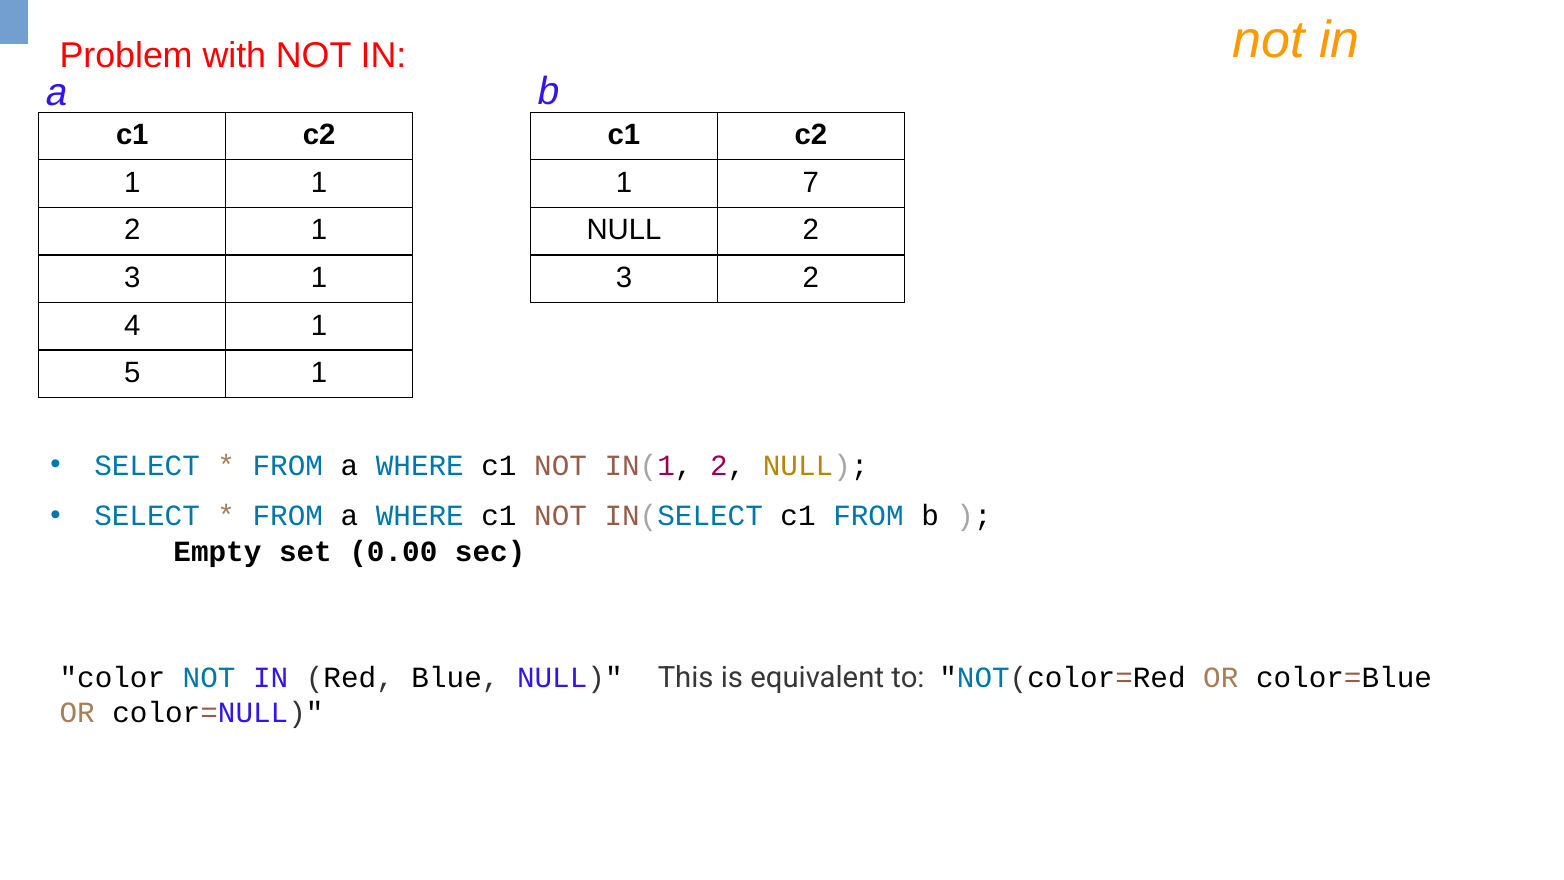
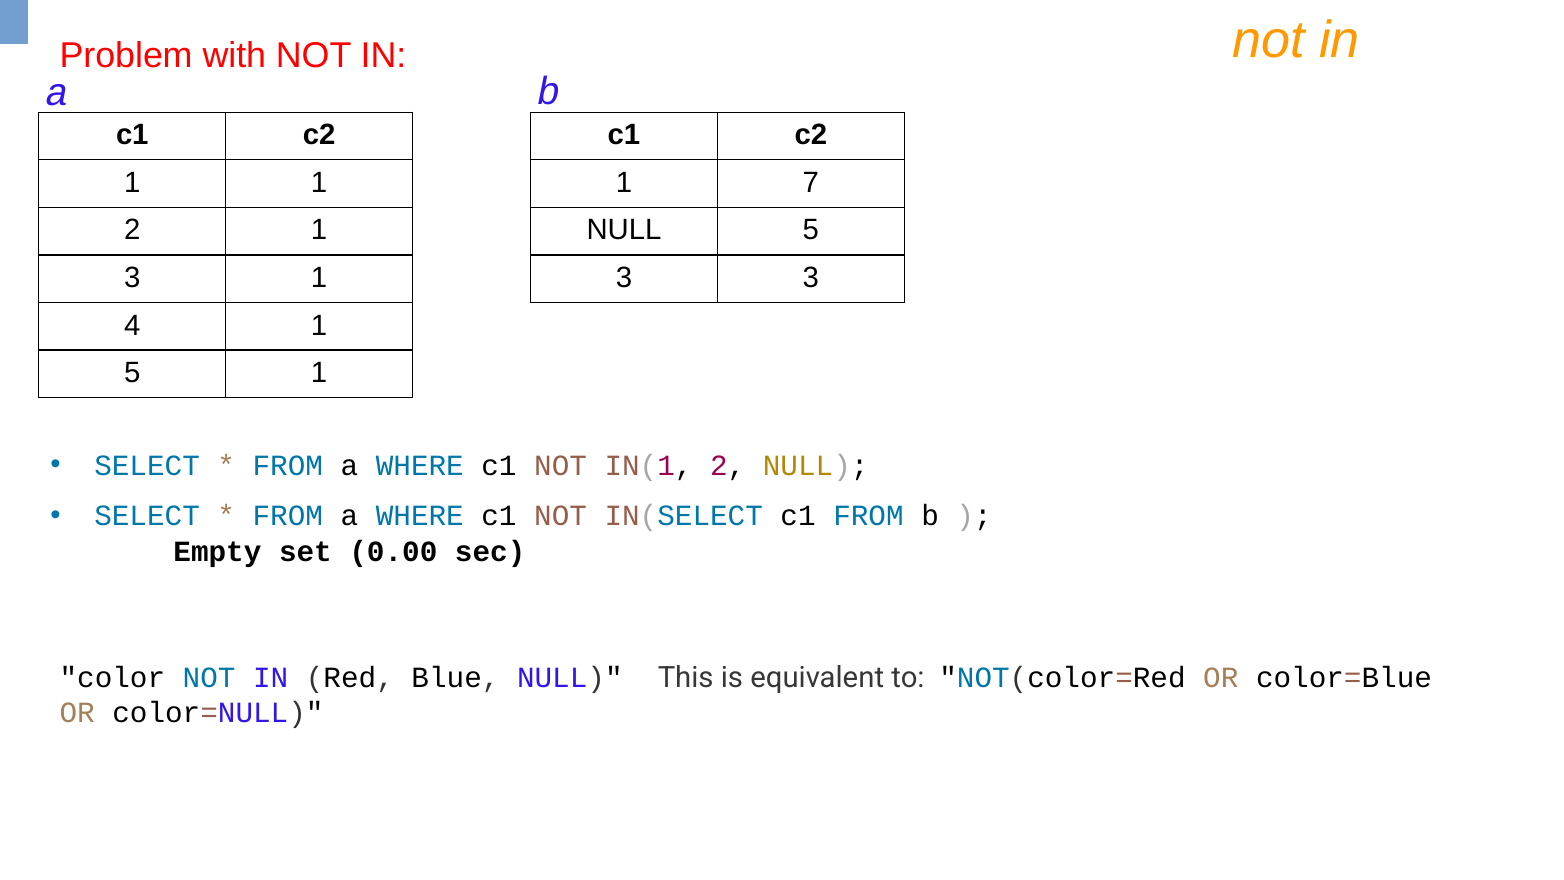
NULL 2: 2 -> 5
3 2: 2 -> 3
